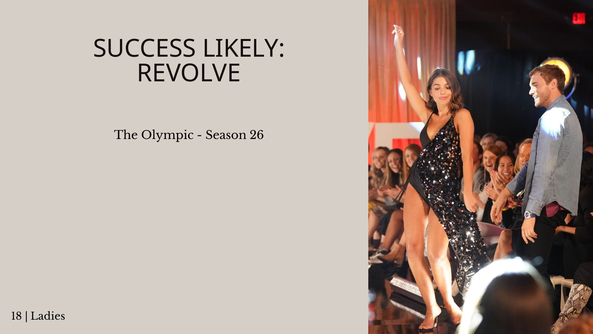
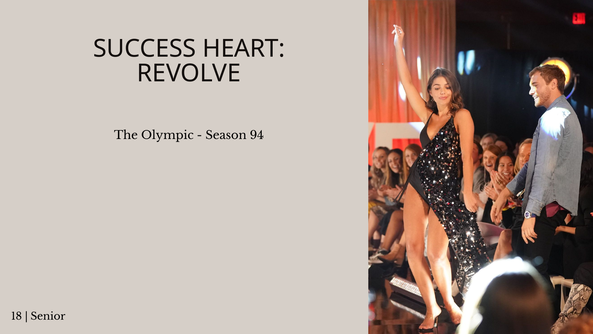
LIKELY: LIKELY -> HEART
26: 26 -> 94
Ladies: Ladies -> Senior
